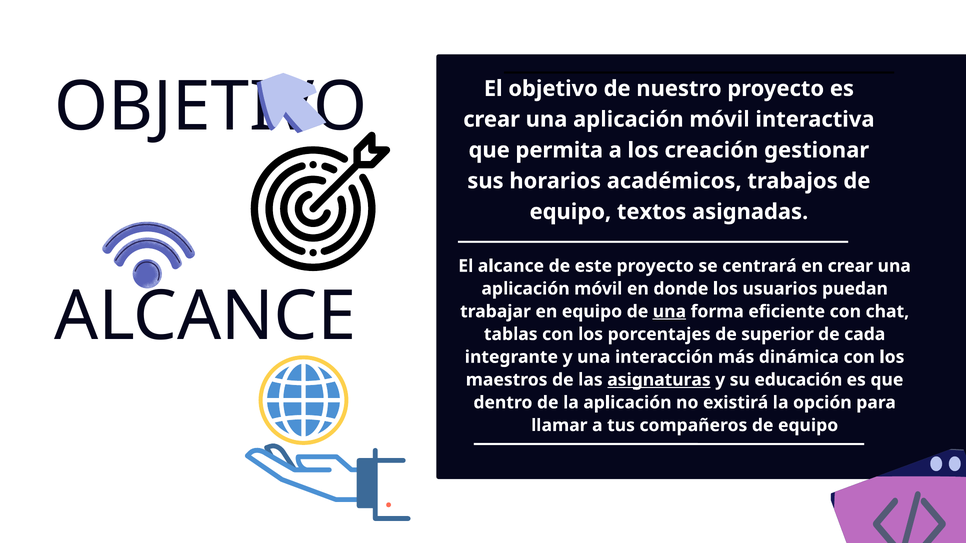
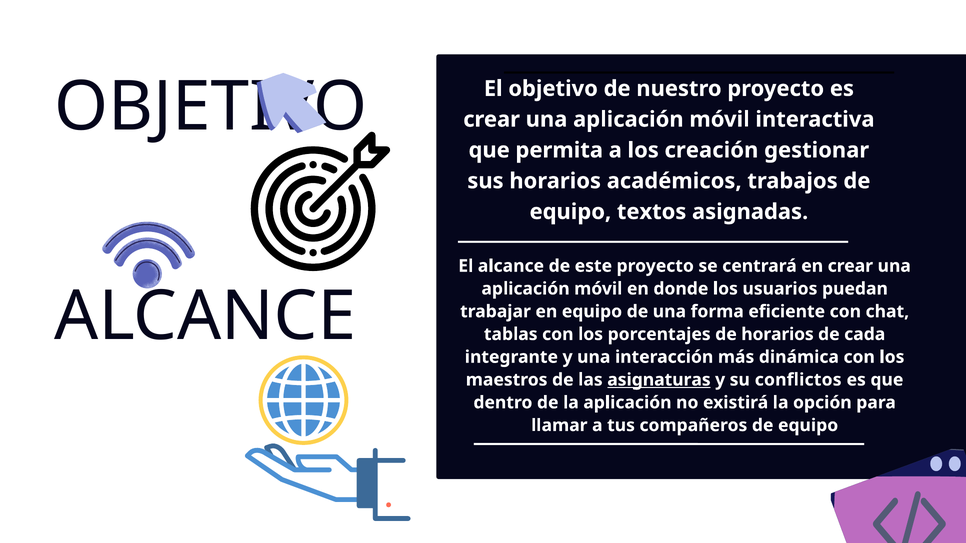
una at (669, 312) underline: present -> none
de superior: superior -> horarios
educación: educación -> conflictos
